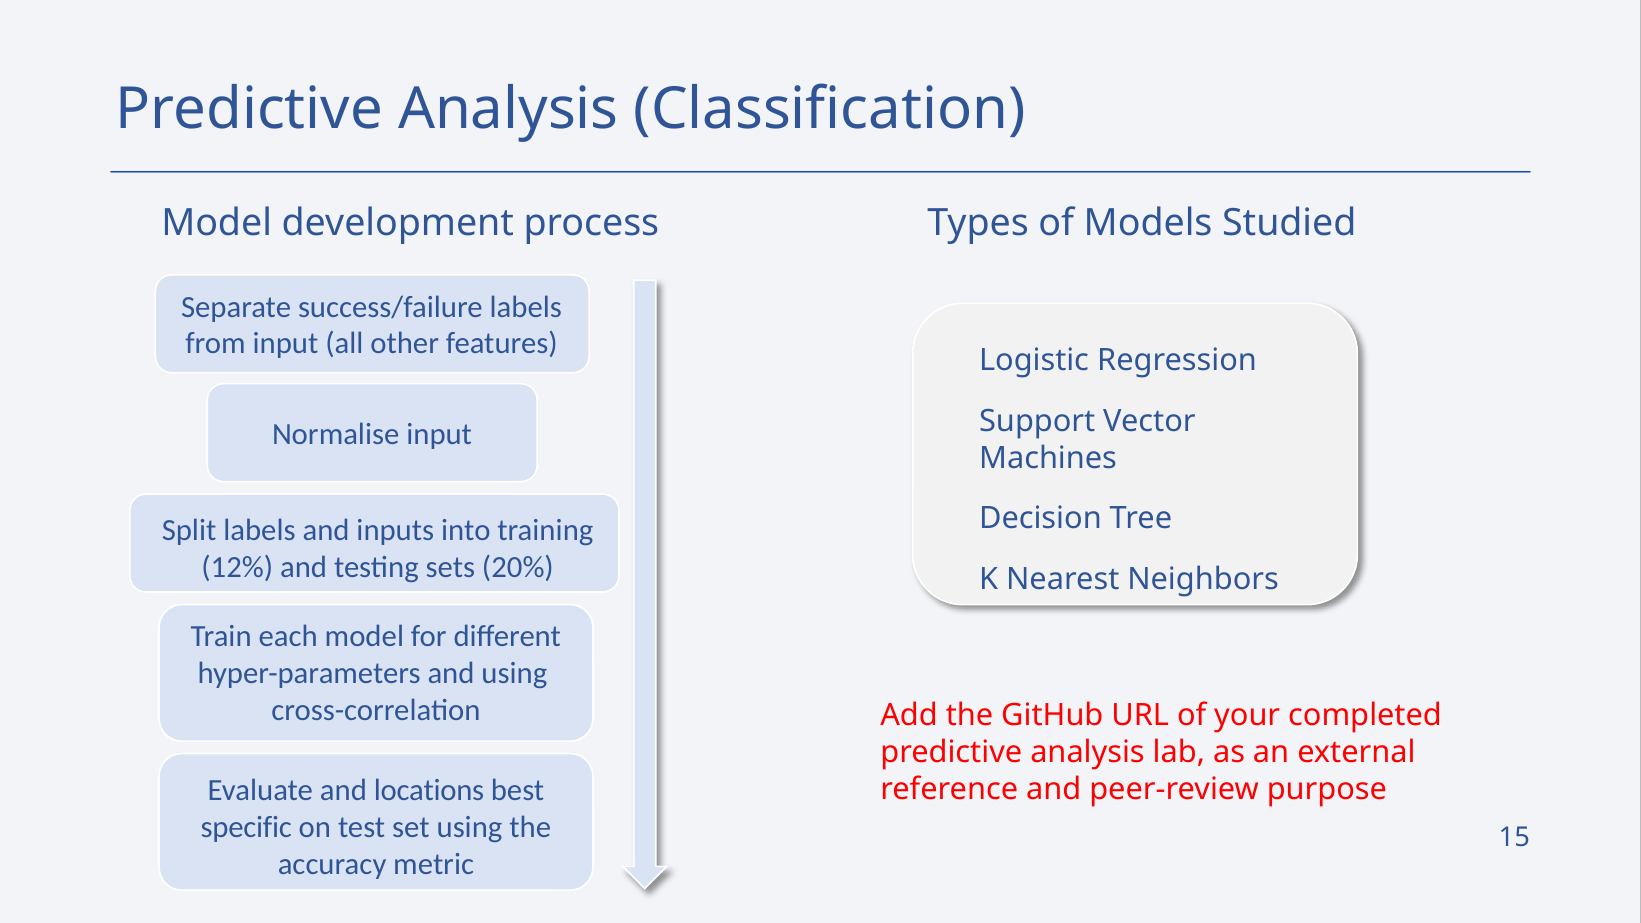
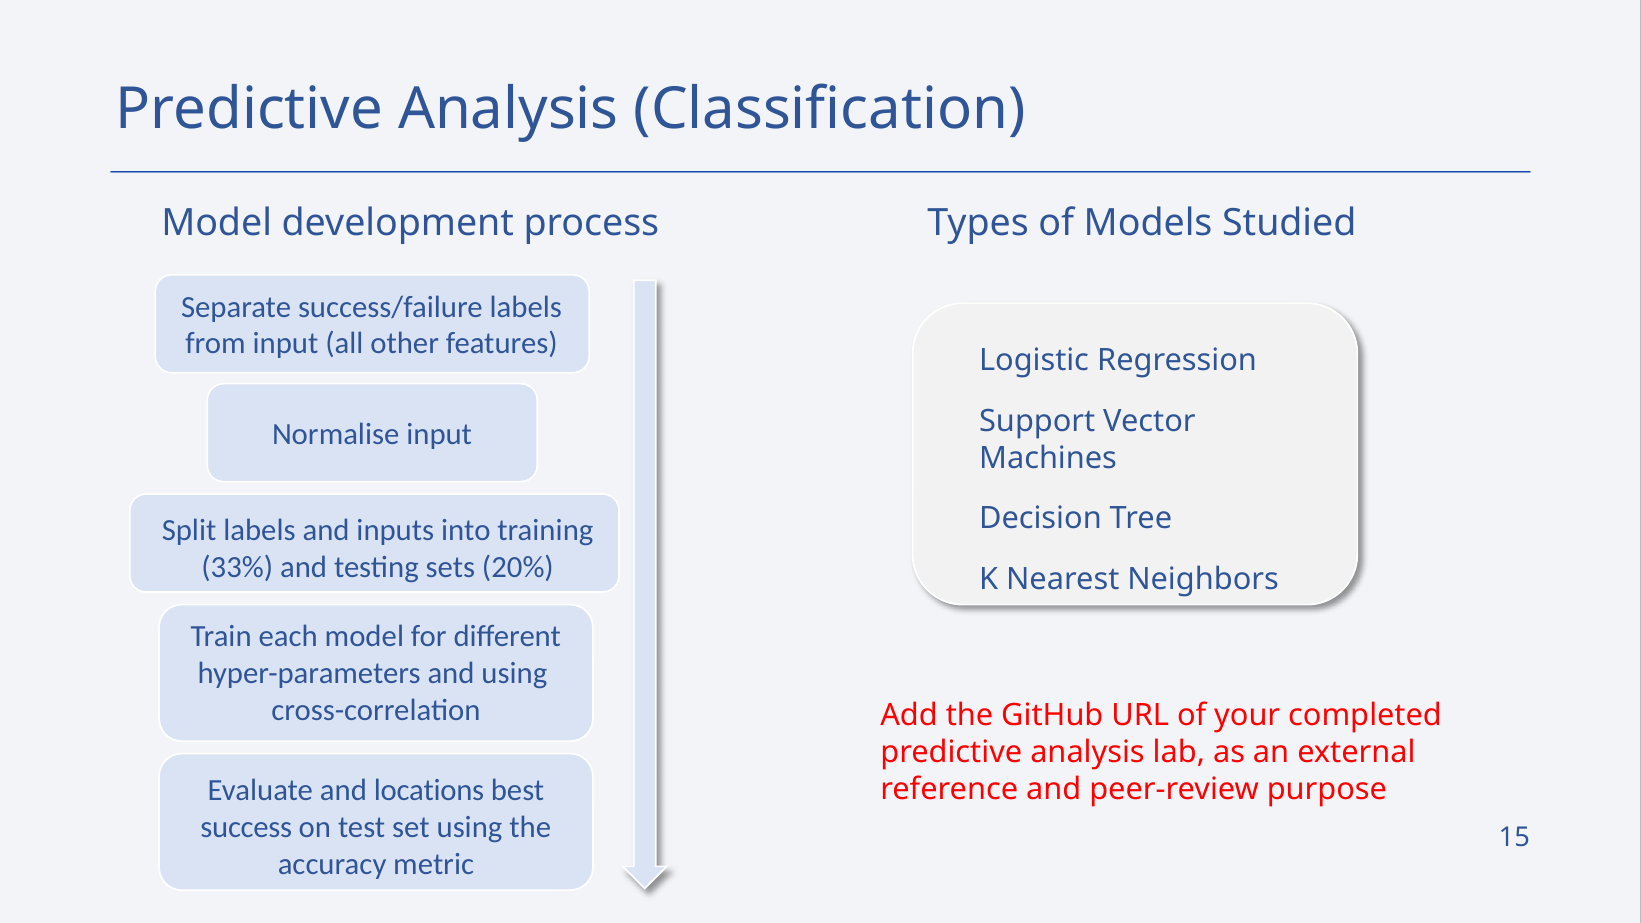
12%: 12% -> 33%
specific: specific -> success
